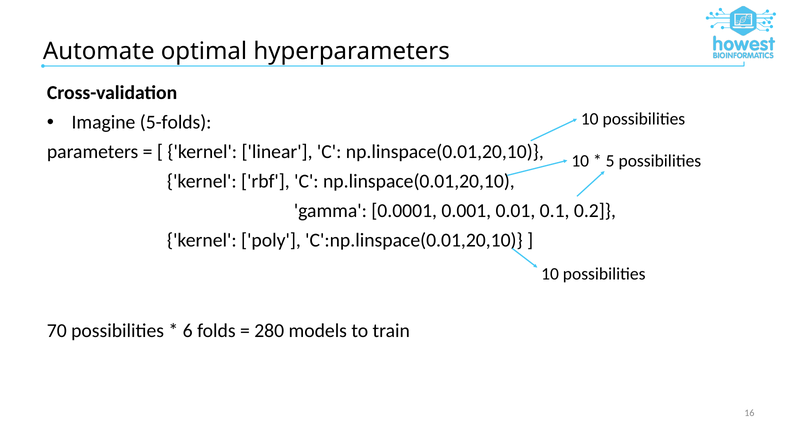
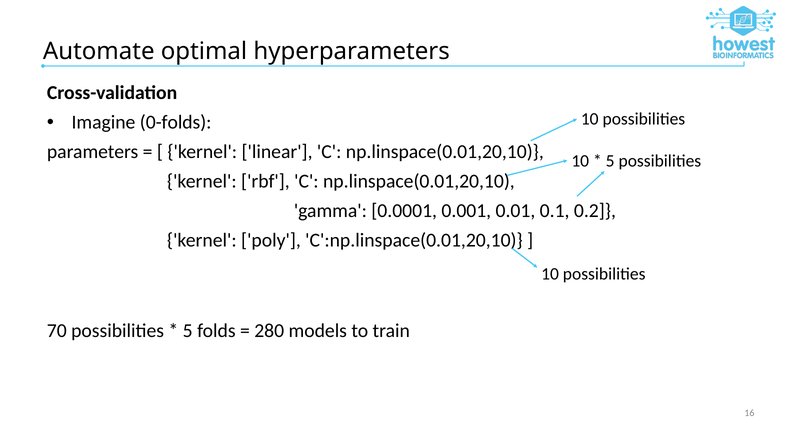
5-folds: 5-folds -> 0-folds
6 at (188, 330): 6 -> 5
